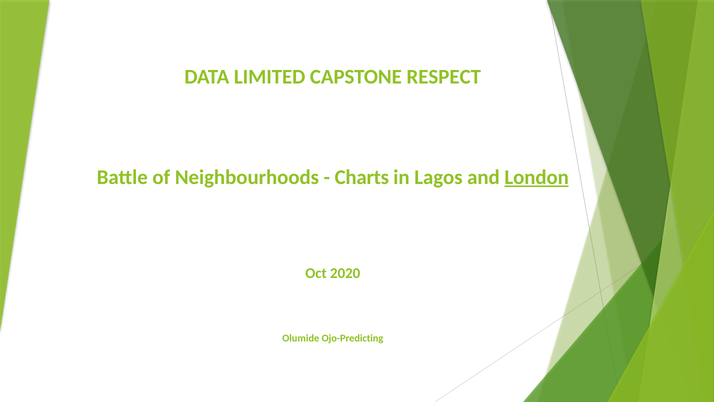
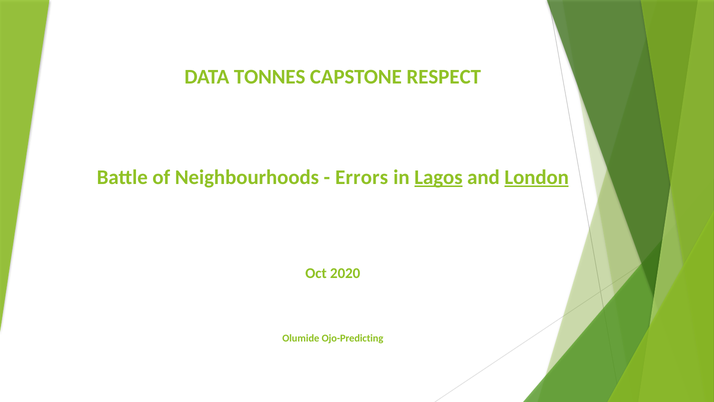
LIMITED: LIMITED -> TONNES
Charts: Charts -> Errors
Lagos underline: none -> present
